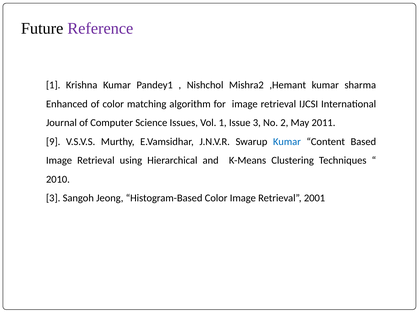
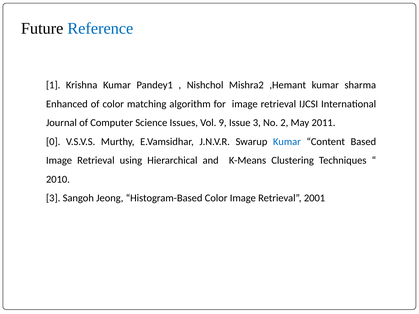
Reference colour: purple -> blue
Vol 1: 1 -> 9
9: 9 -> 0
